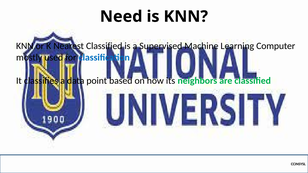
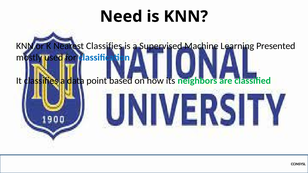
Nearest Classified: Classified -> Classifies
Computer: Computer -> Presented
